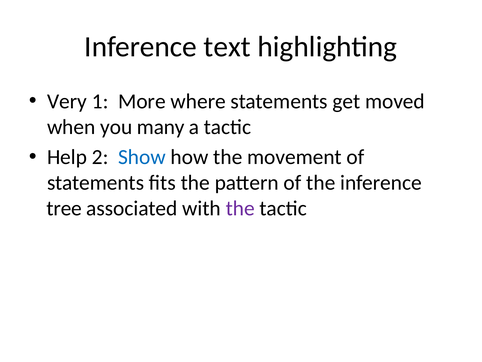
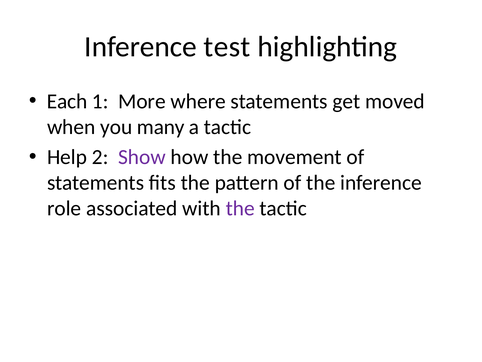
text: text -> test
Very: Very -> Each
Show colour: blue -> purple
tree: tree -> role
